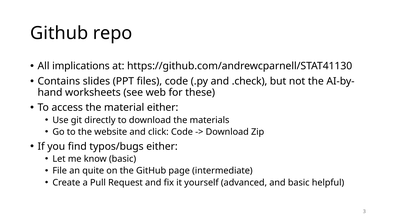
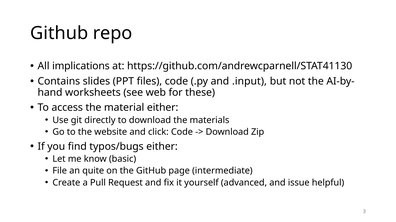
.check: .check -> .input
and basic: basic -> issue
